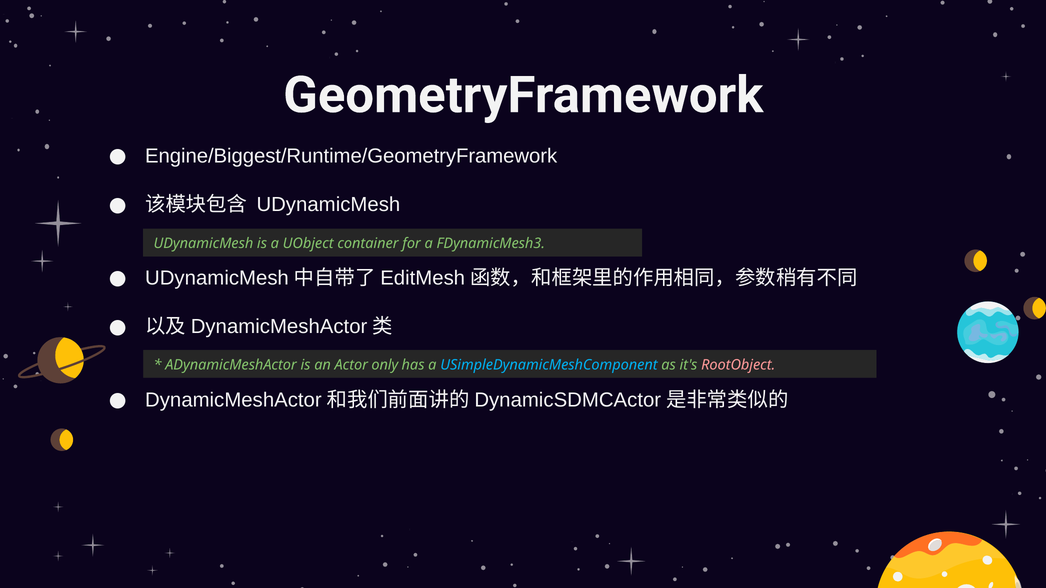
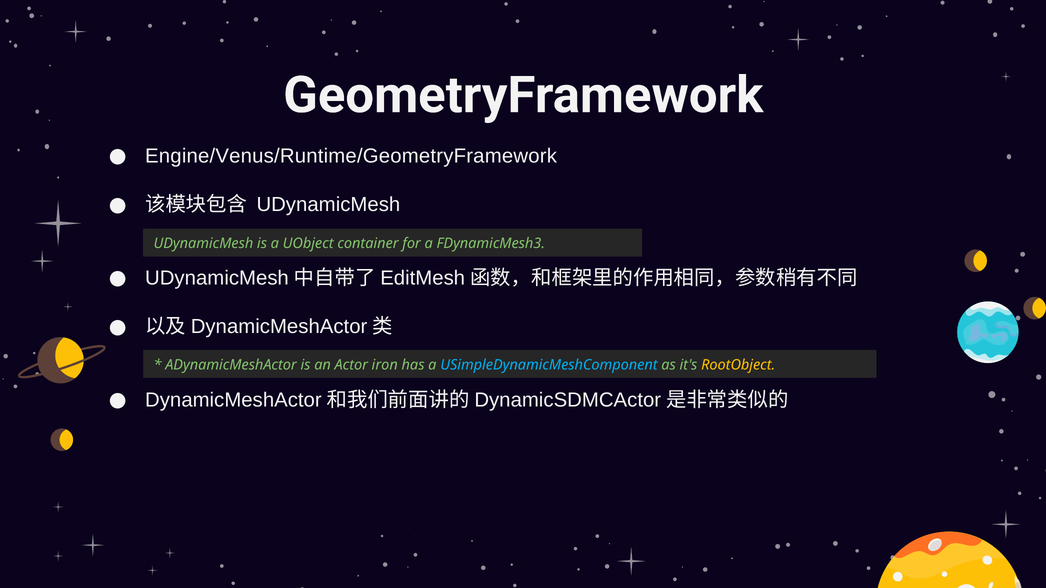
Engine/Biggest/Runtime/GeometryFramework: Engine/Biggest/Runtime/GeometryFramework -> Engine/Venus/Runtime/GeometryFramework
only: only -> iron
RootObject colour: pink -> yellow
